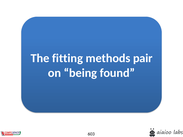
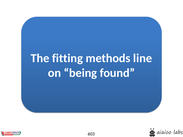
pair: pair -> line
